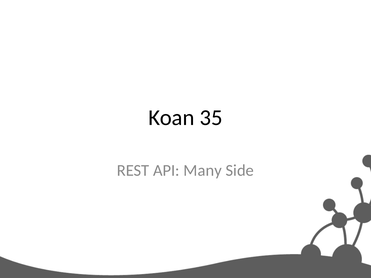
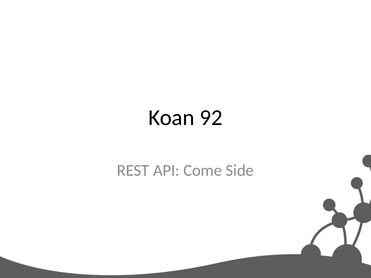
35: 35 -> 92
Many: Many -> Come
